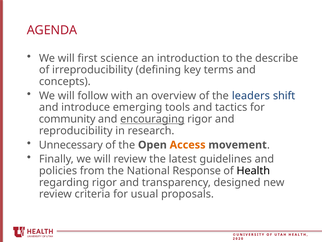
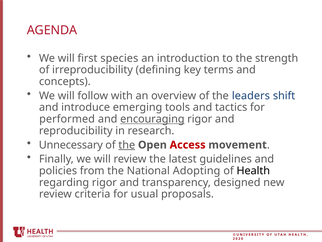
science: science -> species
describe: describe -> strength
community: community -> performed
the at (127, 145) underline: none -> present
Access colour: orange -> red
Response: Response -> Adopting
